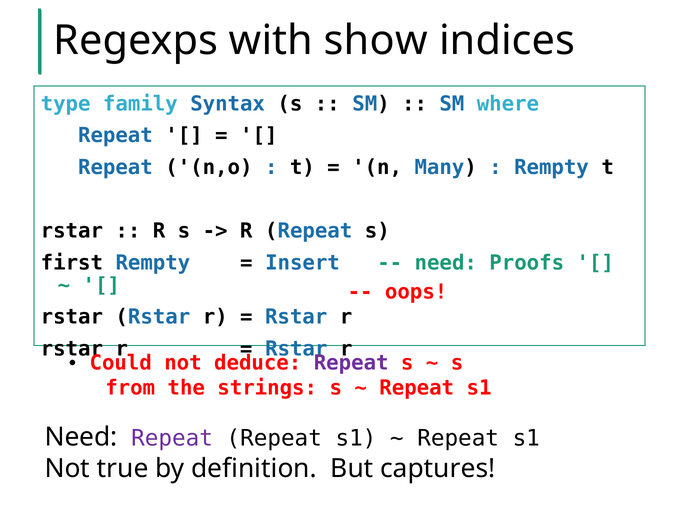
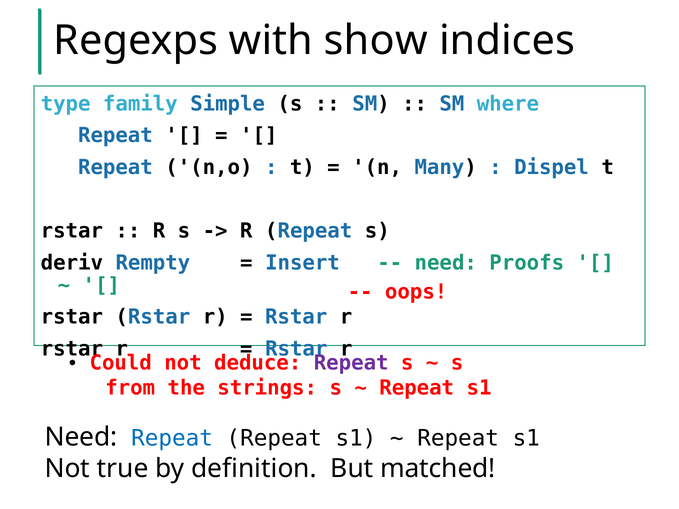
Syntax: Syntax -> Simple
Rempty at (552, 167): Rempty -> Dispel
first: first -> deriv
Repeat at (172, 438) colour: purple -> blue
captures: captures -> matched
